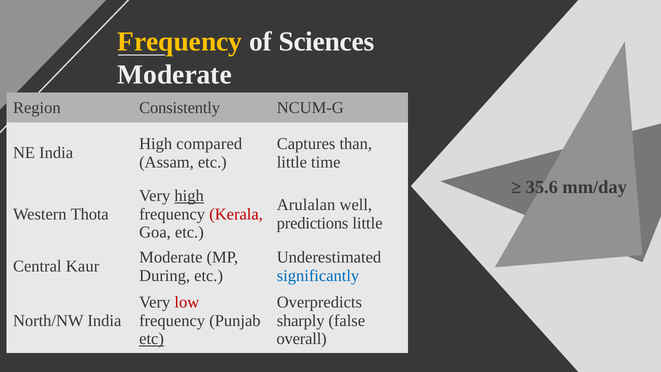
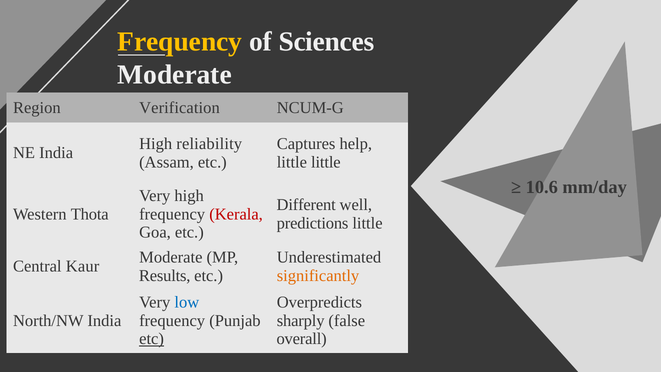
Consistently: Consistently -> Verification
compared: compared -> reliability
than: than -> help
little time: time -> little
35.6: 35.6 -> 10.6
high at (189, 196) underline: present -> none
Arulalan: Arulalan -> Different
During: During -> Results
significantly colour: blue -> orange
low colour: red -> blue
